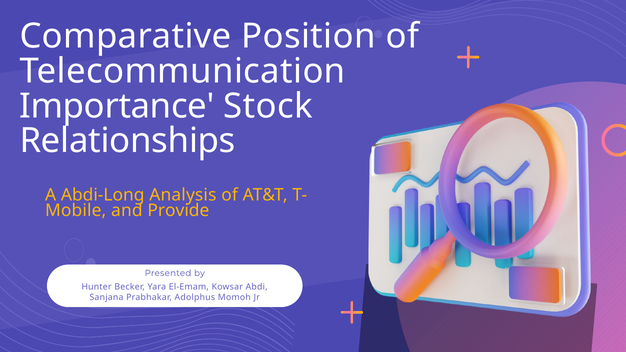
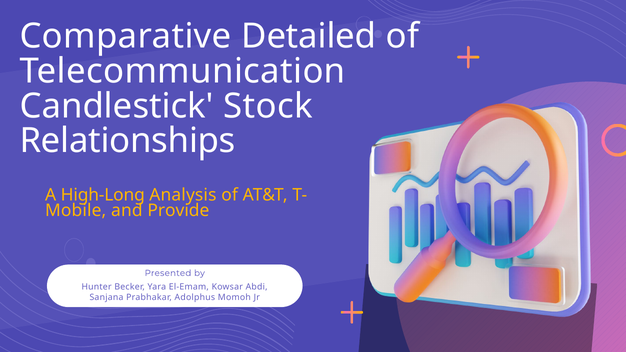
Position: Position -> Detailed
Importance: Importance -> Candlestick
Abdi-Long: Abdi-Long -> High-Long
